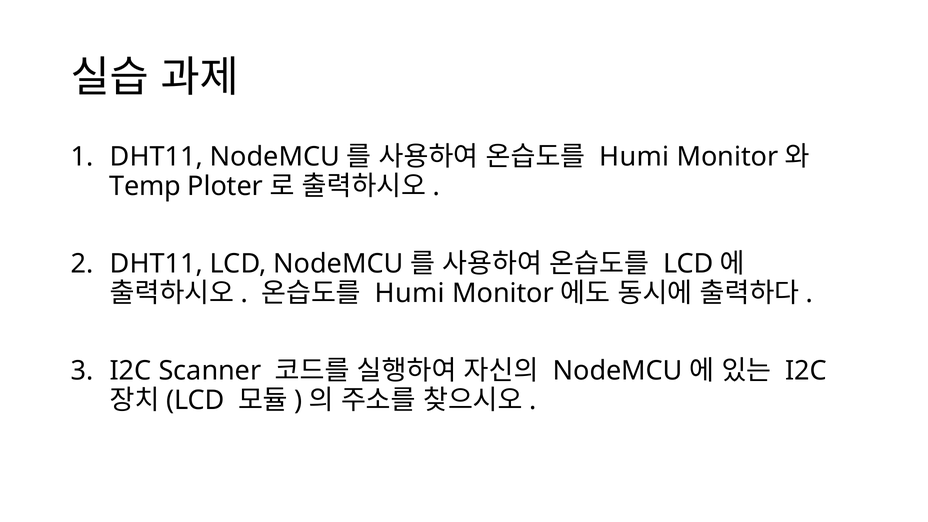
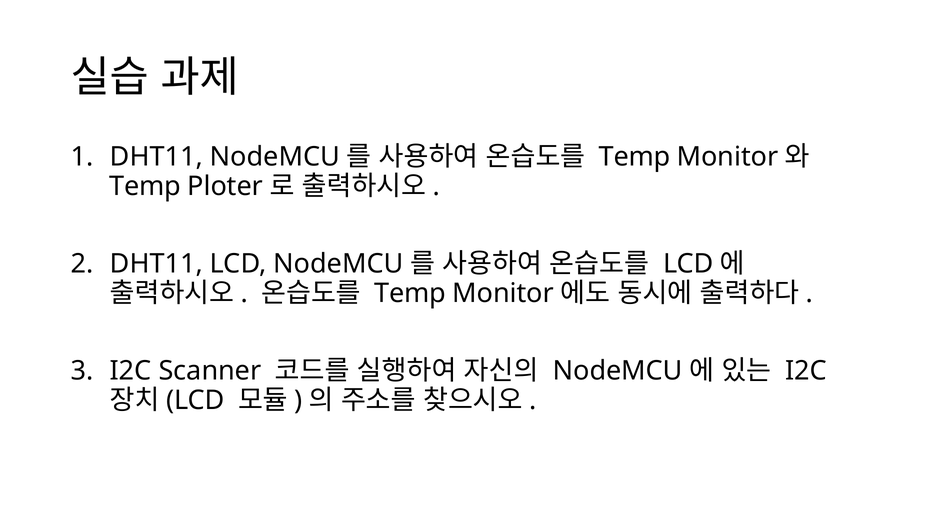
Humi at (634, 157): Humi -> Temp
Humi at (410, 293): Humi -> Temp
